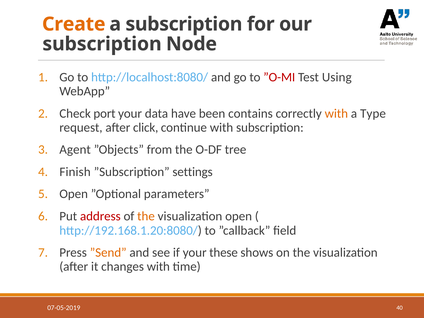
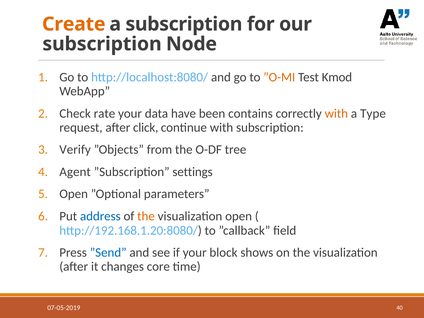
”O-MI colour: red -> orange
Using: Using -> Kmod
port: port -> rate
Agent: Agent -> Verify
Finish: Finish -> Agent
address colour: red -> blue
”Send colour: orange -> blue
these: these -> block
changes with: with -> core
